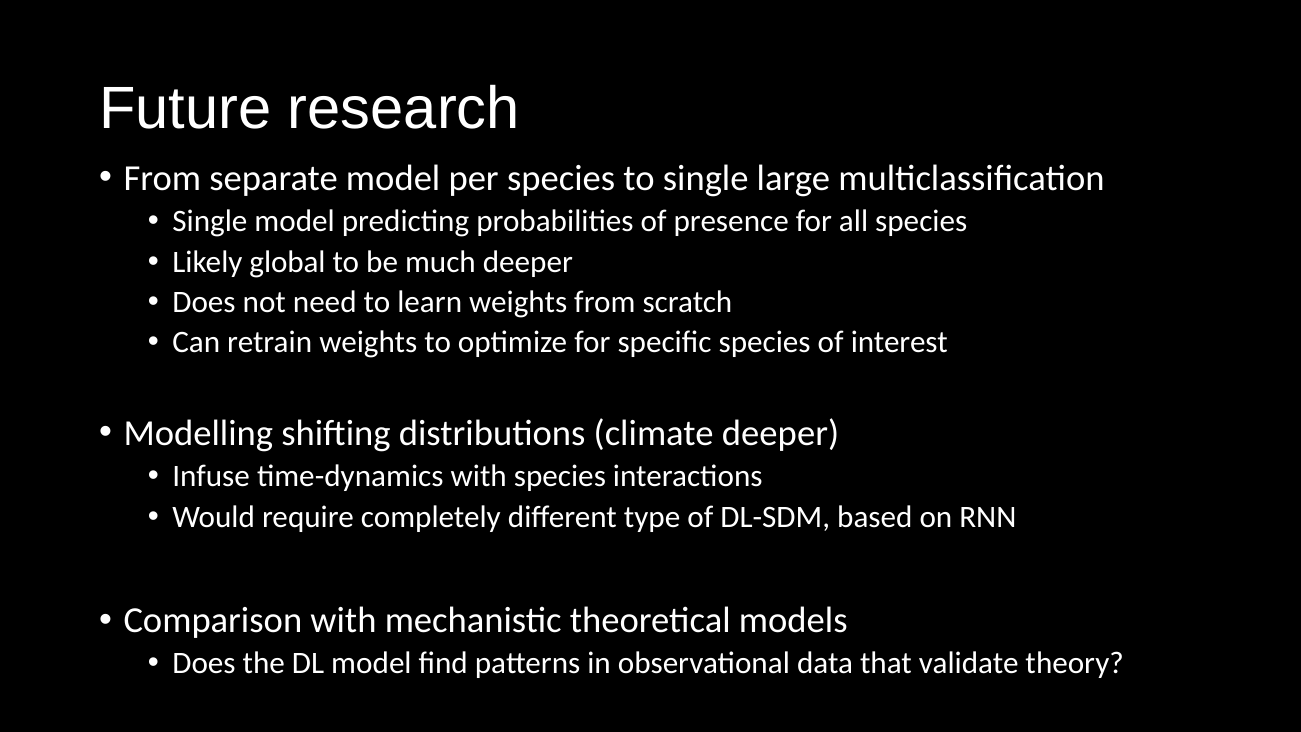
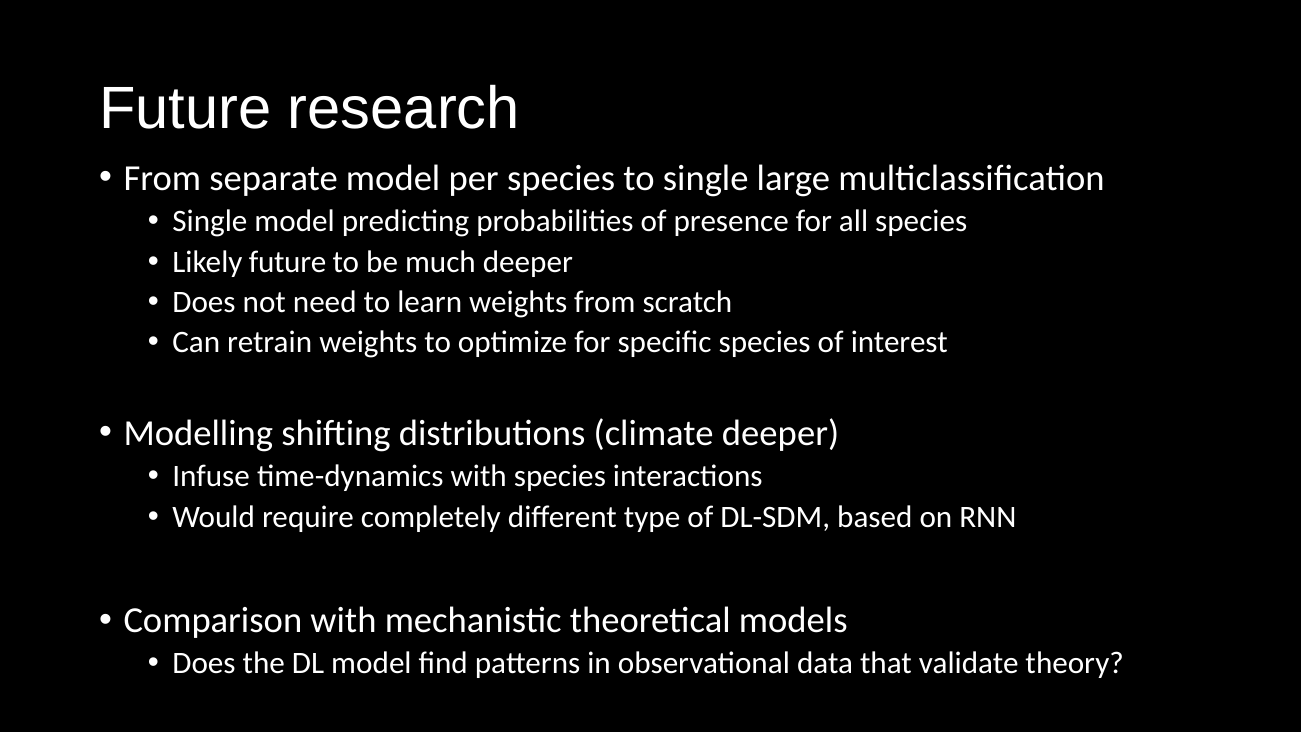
Likely global: global -> future
